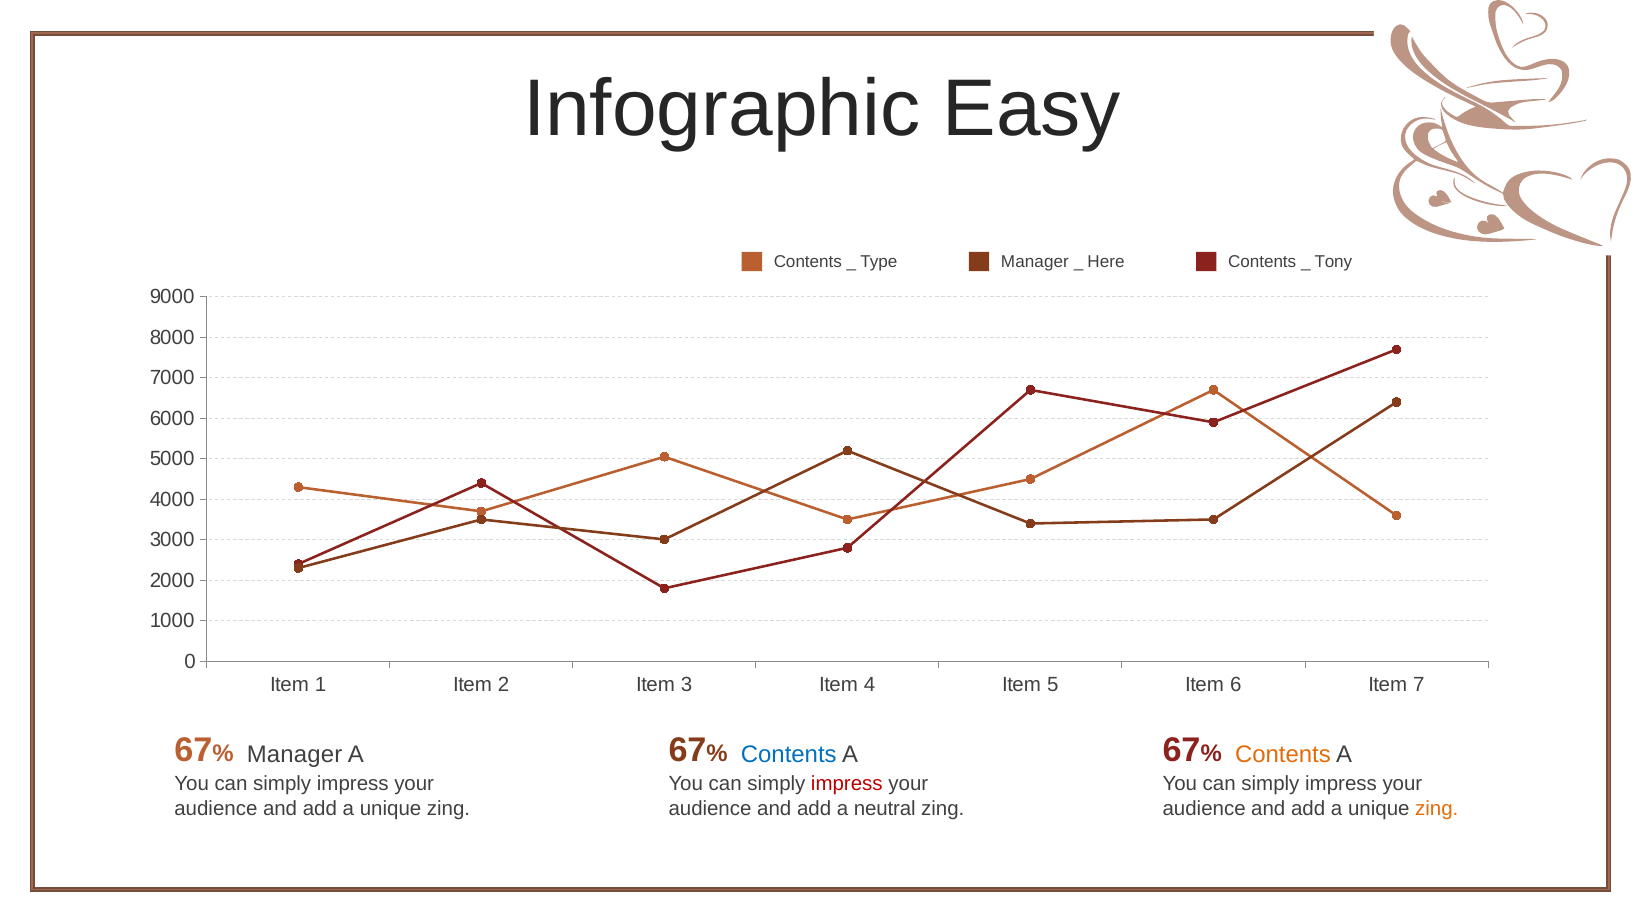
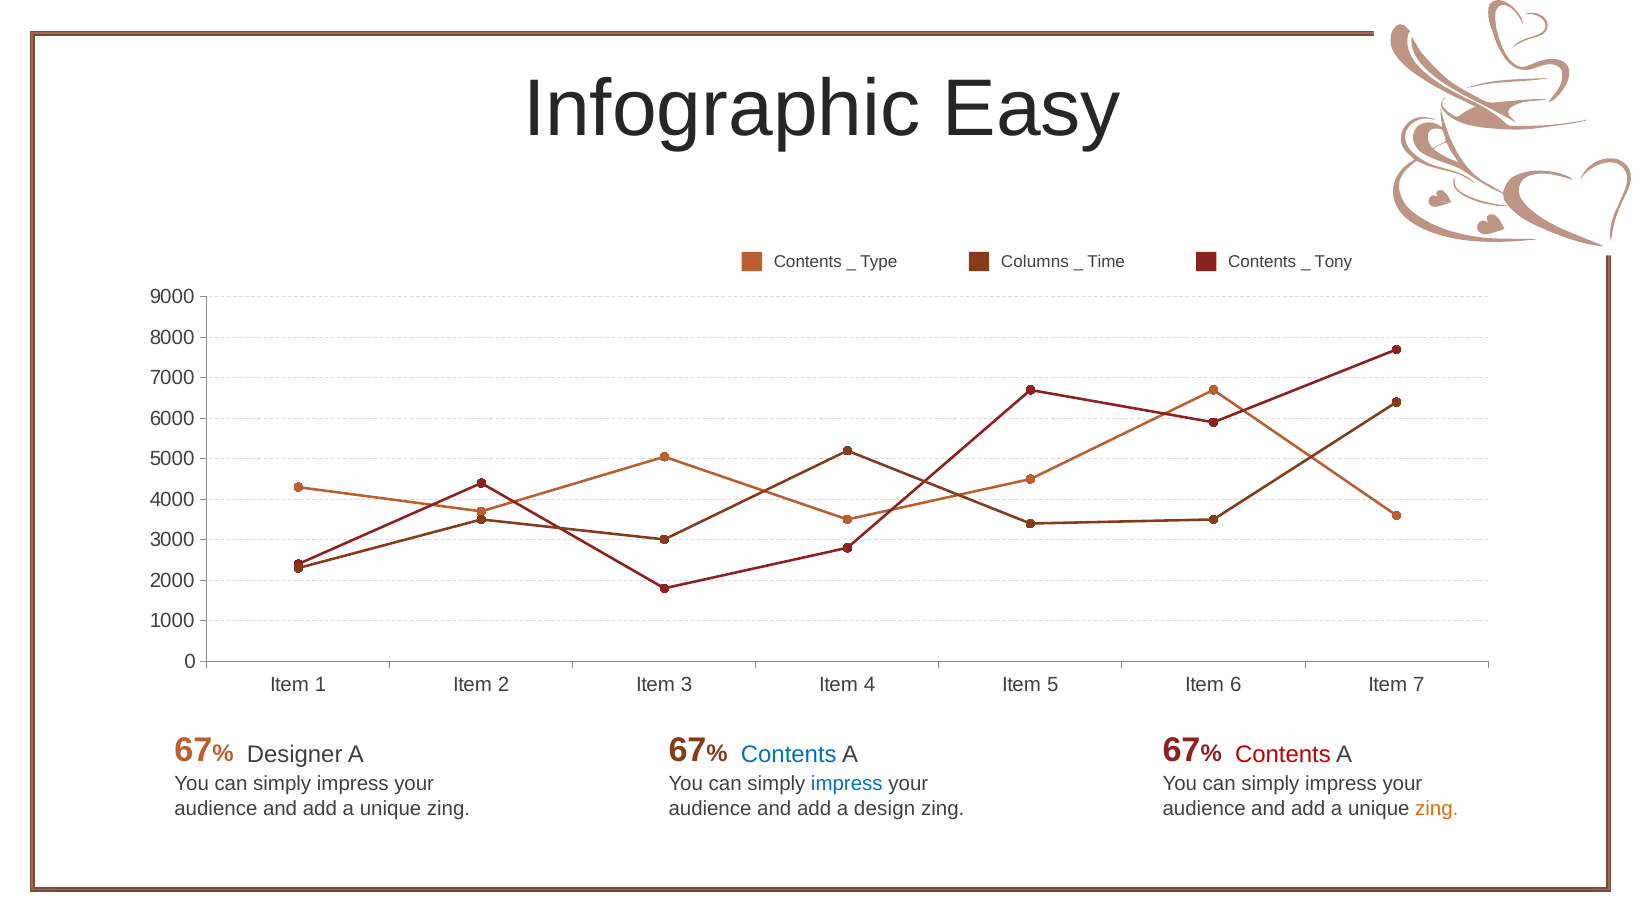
Type Manager: Manager -> Columns
Here: Here -> Time
Manager at (295, 755): Manager -> Designer
Contents at (1283, 755) colour: orange -> red
impress at (847, 784) colour: red -> blue
neutral: neutral -> design
